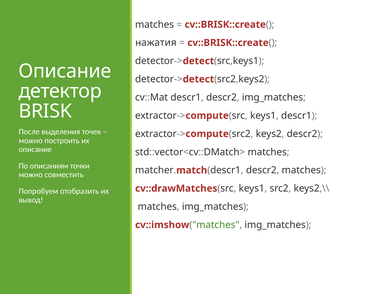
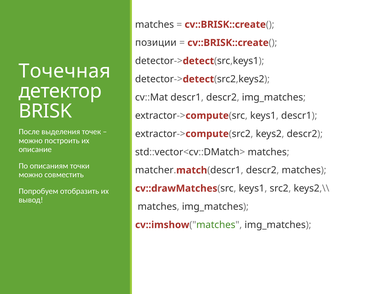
нажатия: нажатия -> позиции
Описание at (65, 71): Описание -> Точечная
